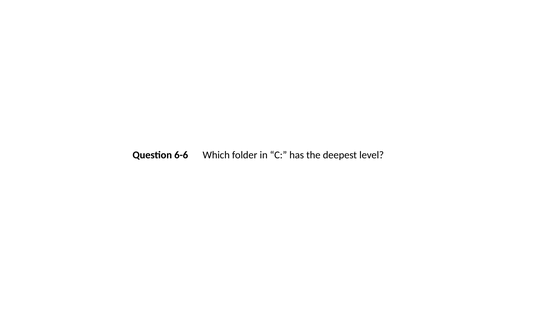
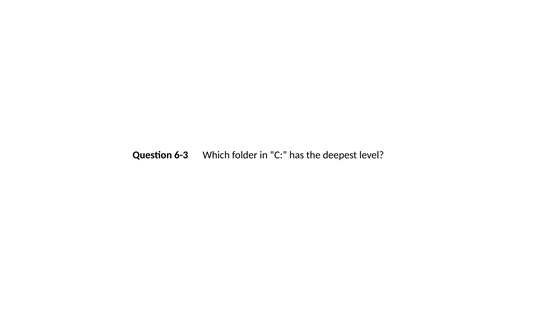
6-6: 6-6 -> 6-3
